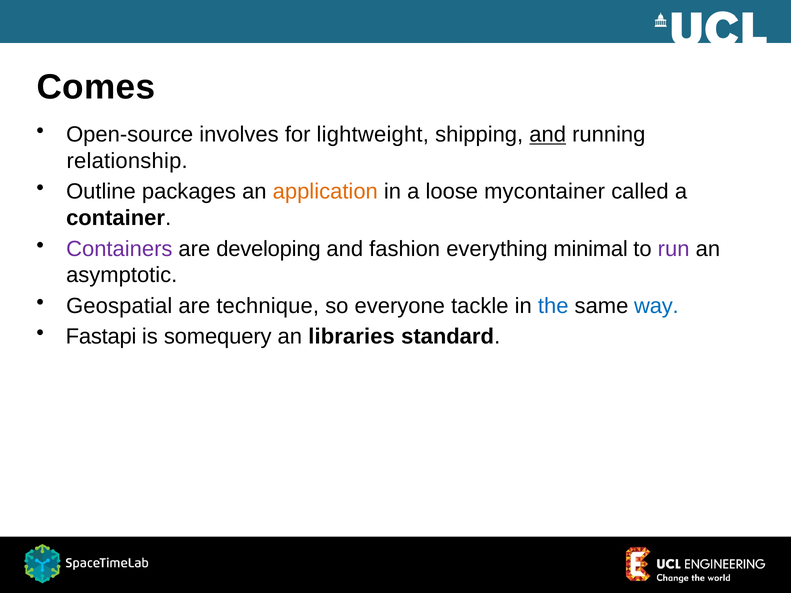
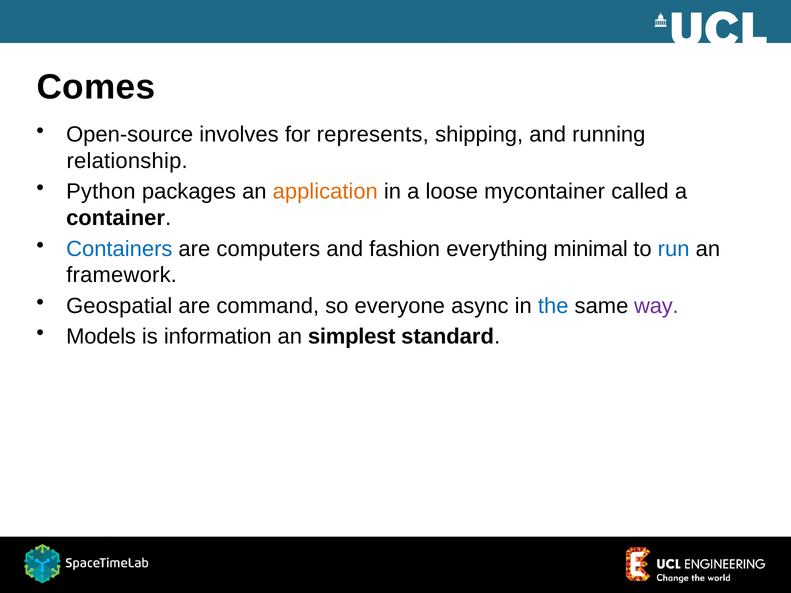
lightweight: lightweight -> represents
and at (548, 135) underline: present -> none
Outline: Outline -> Python
Containers colour: purple -> blue
developing: developing -> computers
run colour: purple -> blue
asymptotic: asymptotic -> framework
technique: technique -> command
tackle: tackle -> async
way colour: blue -> purple
Fastapi: Fastapi -> Models
somequery: somequery -> information
libraries: libraries -> simplest
